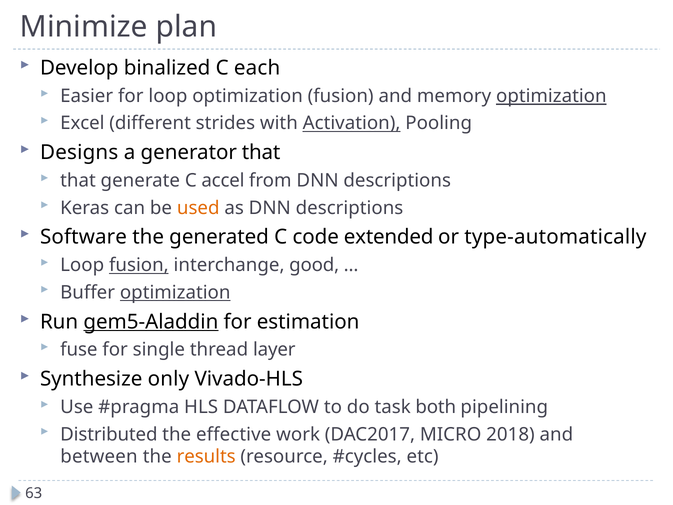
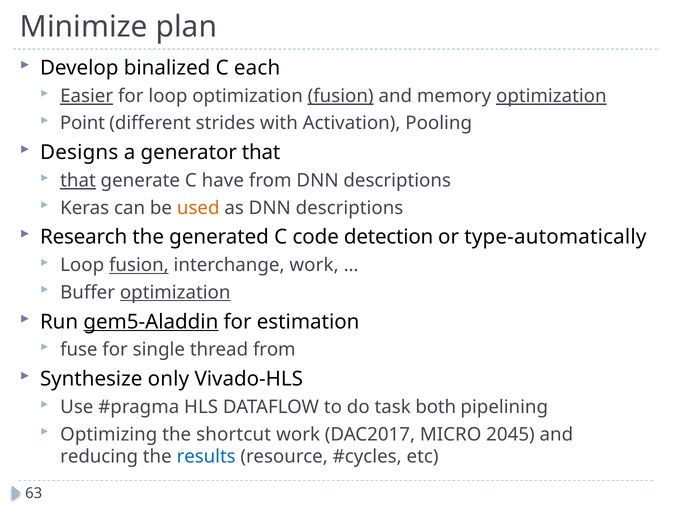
Easier underline: none -> present
fusion at (341, 96) underline: none -> present
Excel: Excel -> Point
Activation underline: present -> none
that at (78, 181) underline: none -> present
accel: accel -> have
Software: Software -> Research
extended: extended -> detection
interchange good: good -> work
thread layer: layer -> from
Distributed: Distributed -> Optimizing
effective: effective -> shortcut
2018: 2018 -> 2045
between: between -> reducing
results colour: orange -> blue
